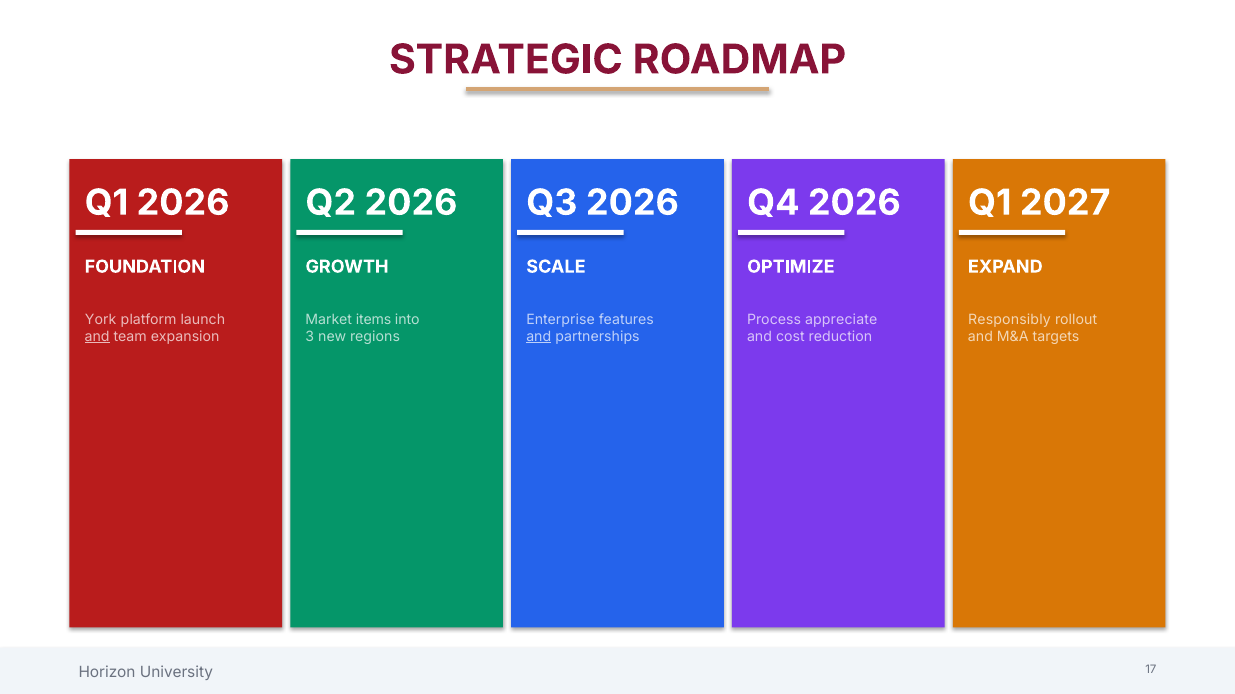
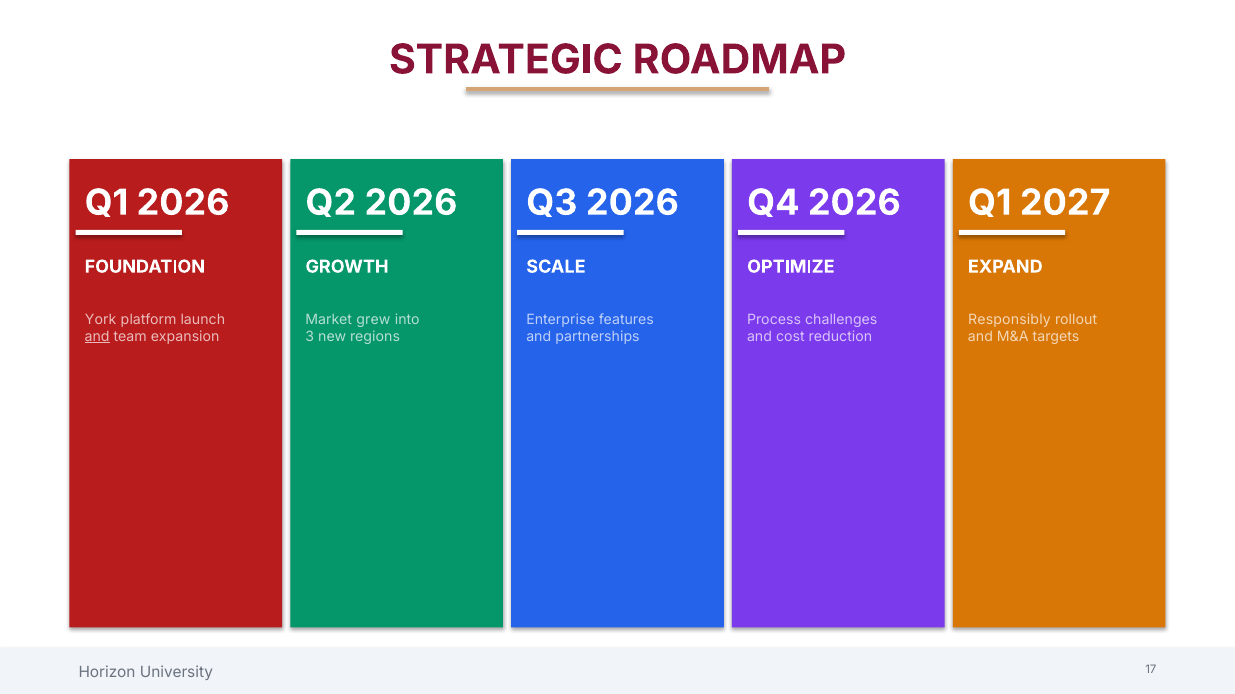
items: items -> grew
appreciate: appreciate -> challenges
and at (539, 337) underline: present -> none
